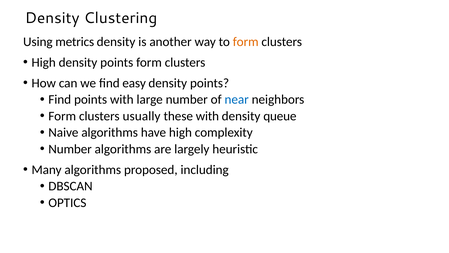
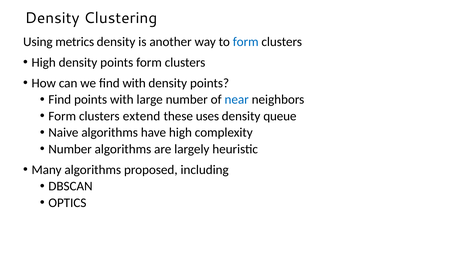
form at (246, 42) colour: orange -> blue
find easy: easy -> with
usually: usually -> extend
these with: with -> uses
